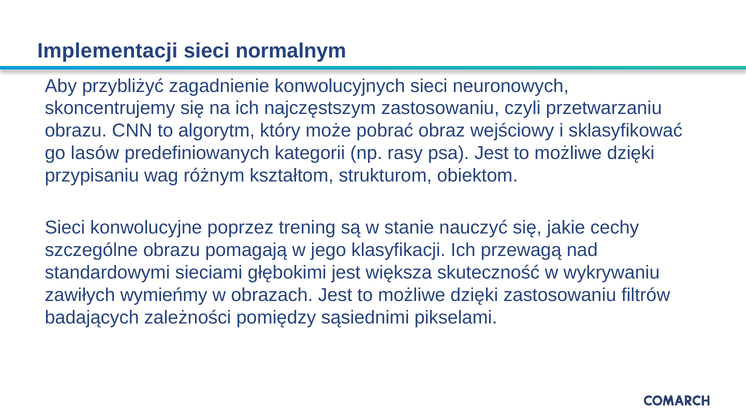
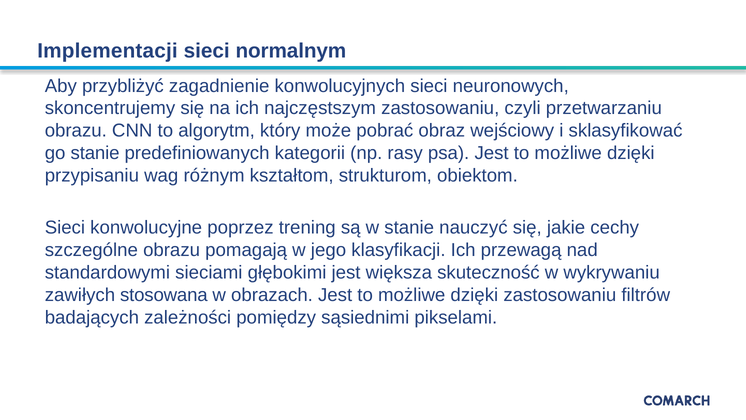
go lasów: lasów -> stanie
wymieńmy: wymieńmy -> stosowana
